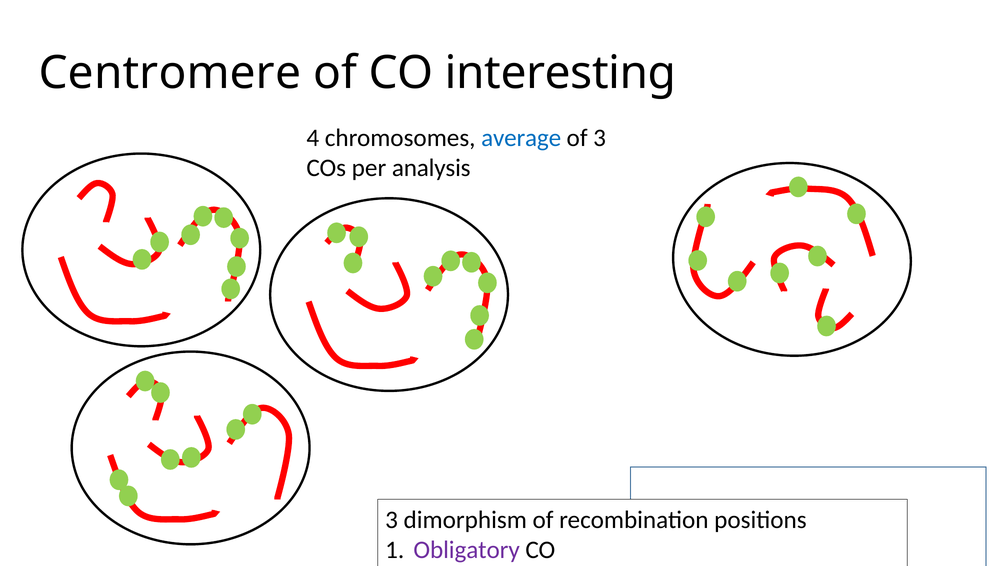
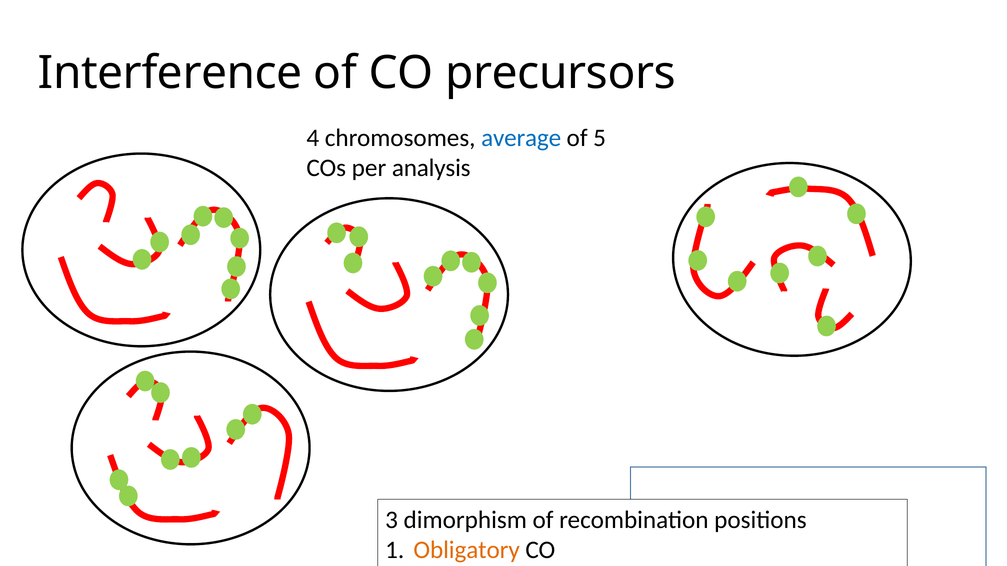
Centromere at (170, 73): Centromere -> Interference
CO interesting: interesting -> precursors
of 3: 3 -> 5
Obligatory colour: purple -> orange
